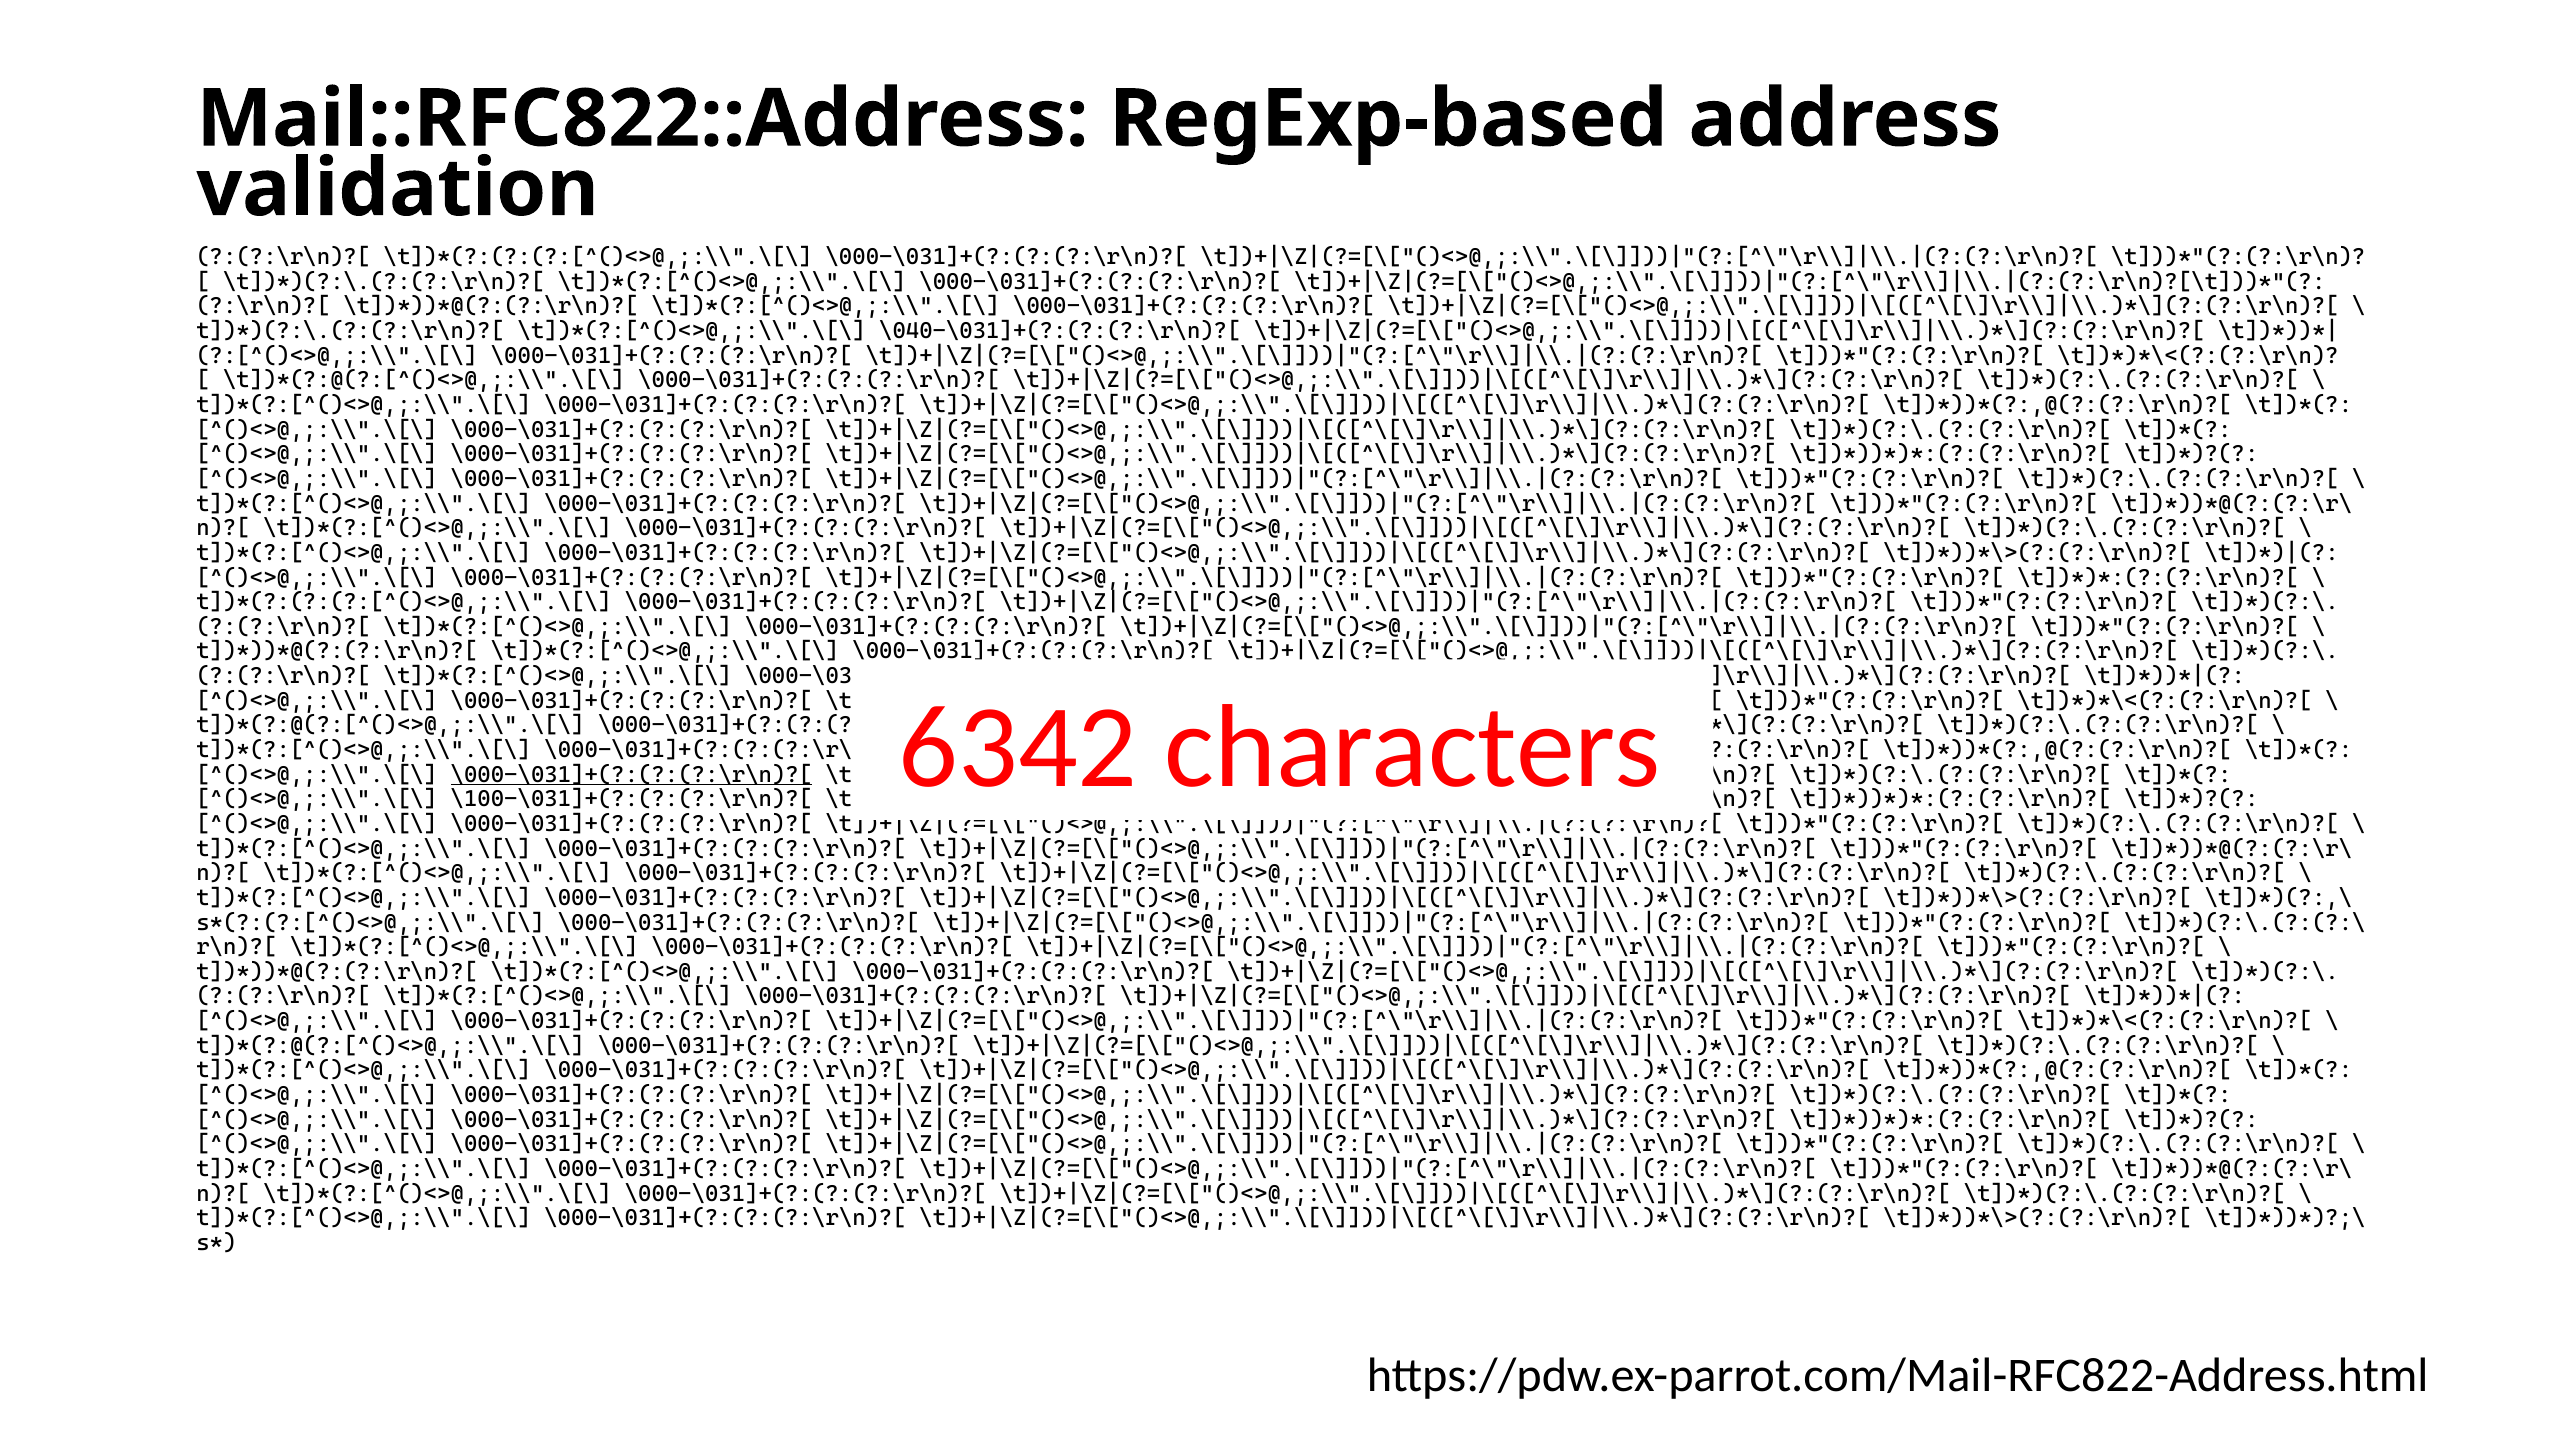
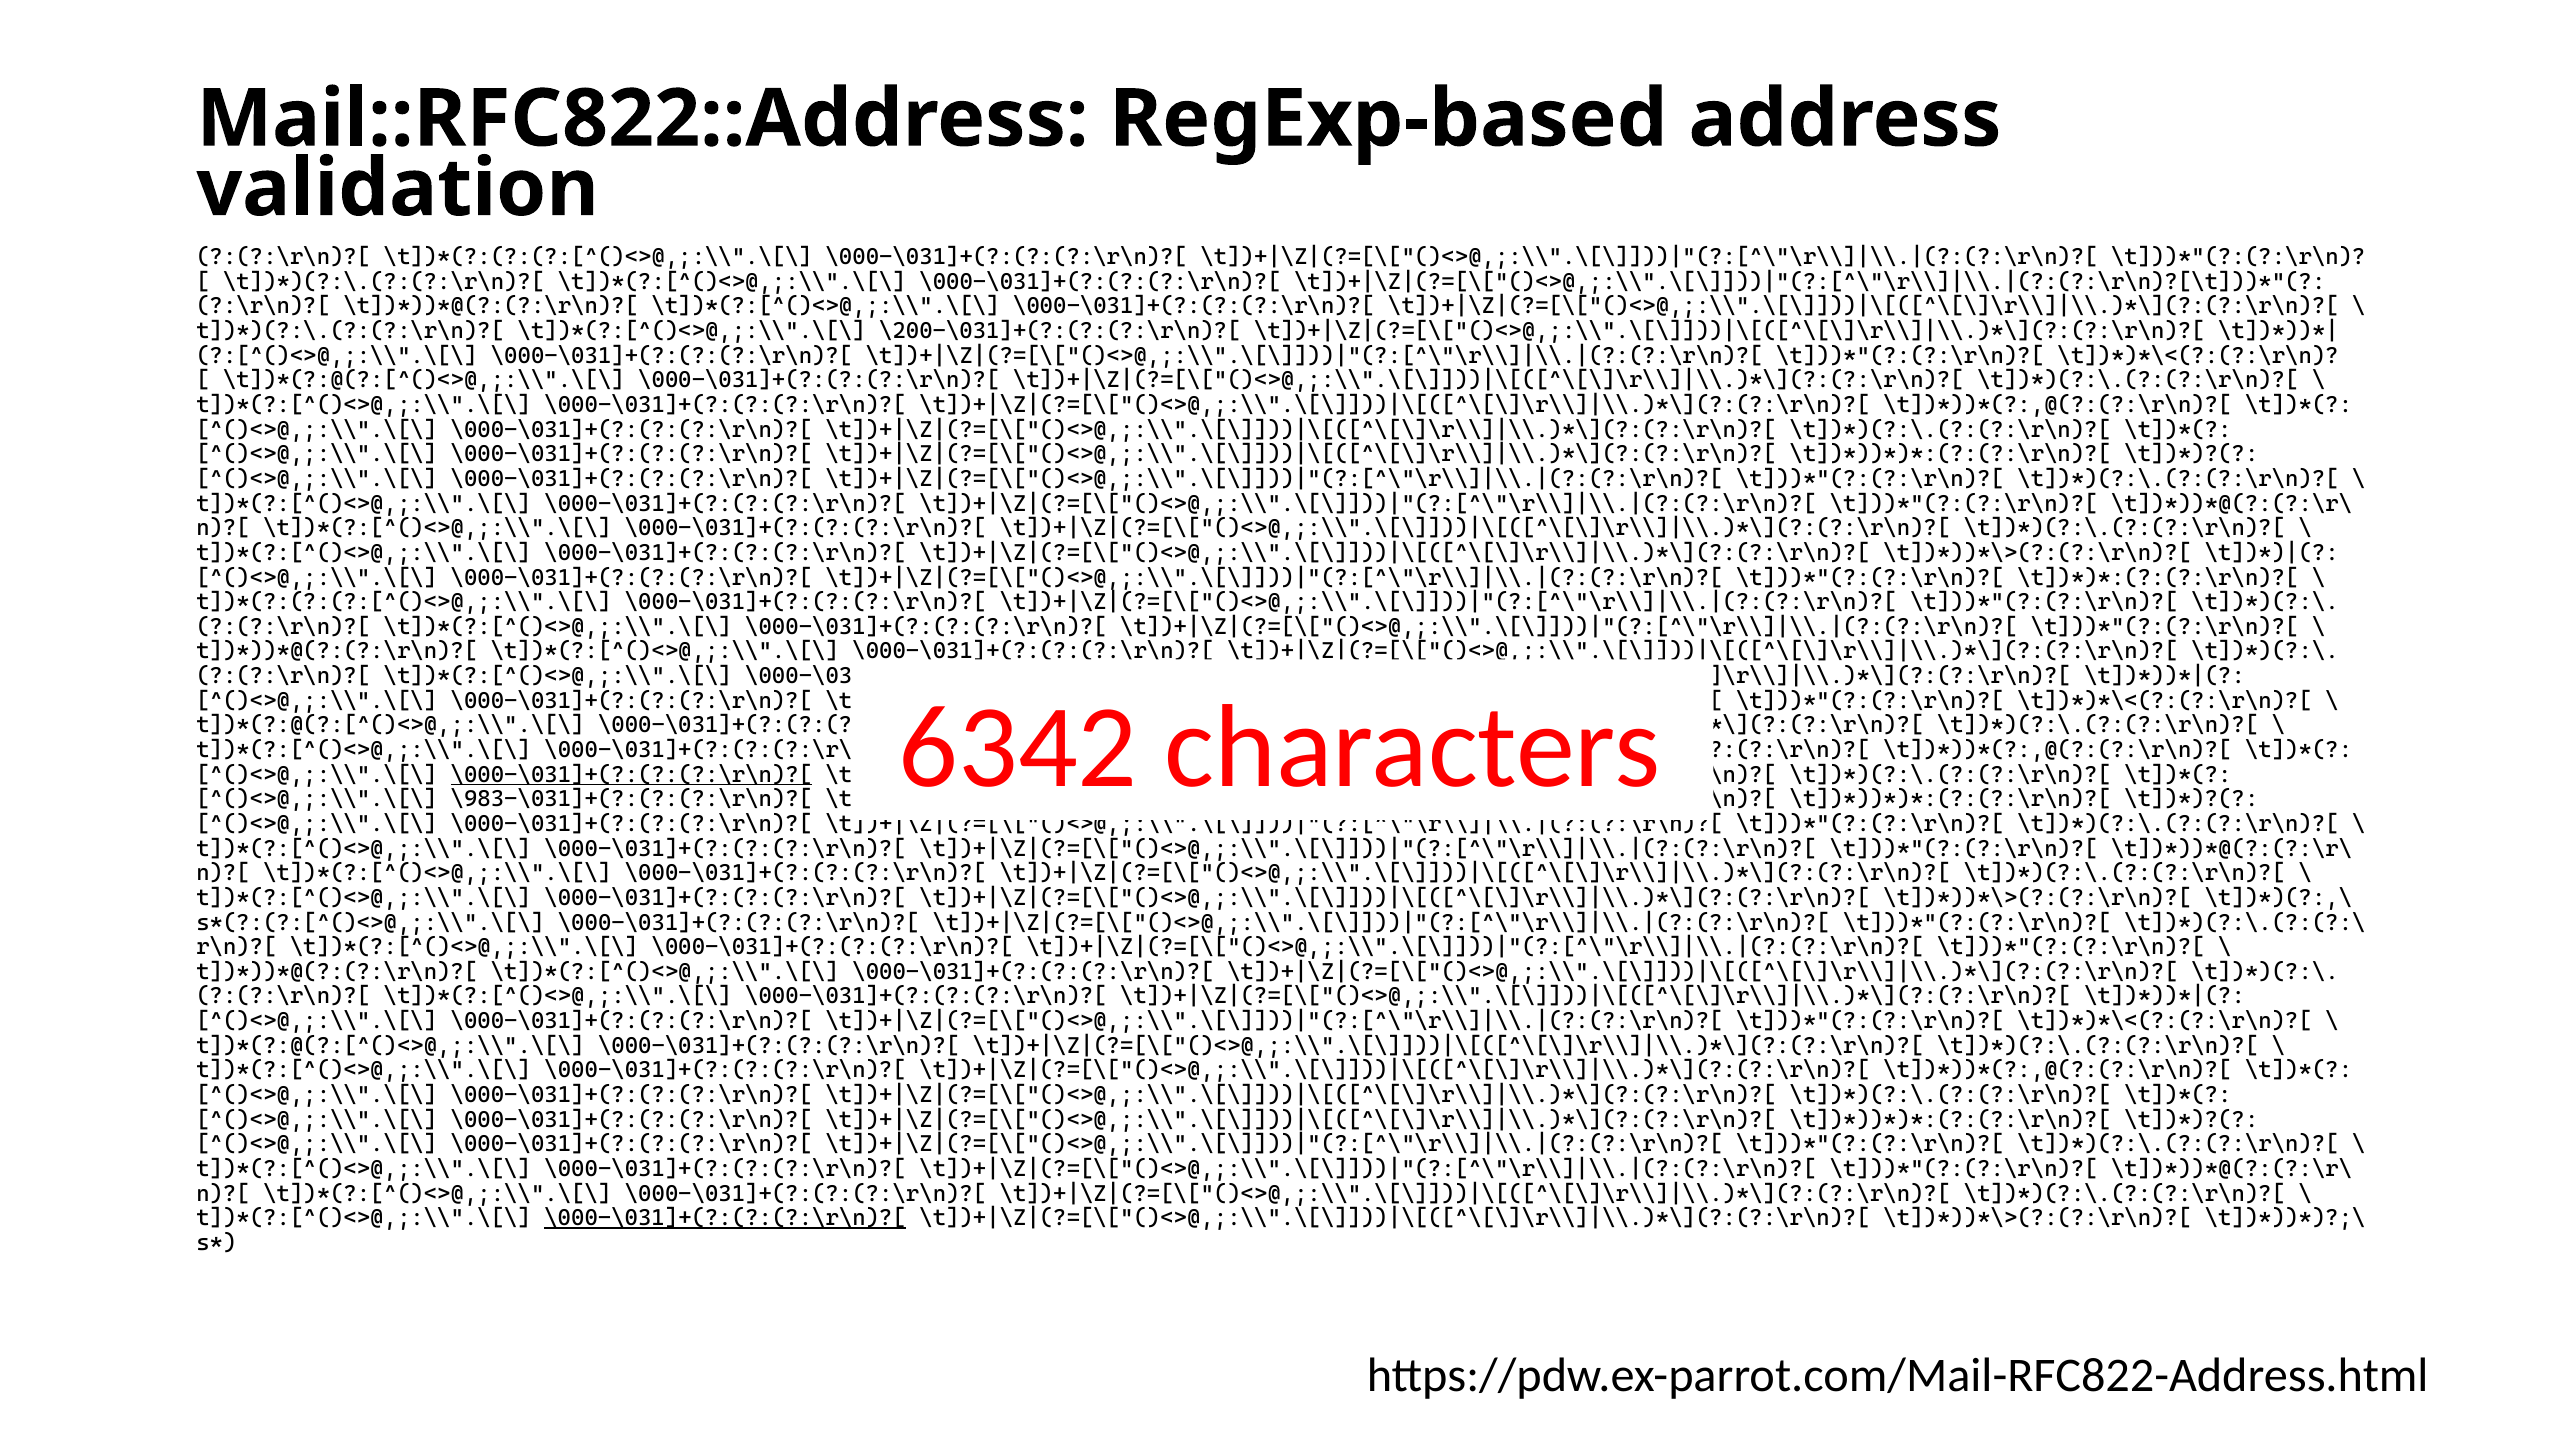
\040-\031]+(?:(?:(?:\r\n)?[: \040-\031]+(?:(?:(?:\r\n)?[ -> \200-\031]+(?:(?:(?:\r\n)?[
\100-\031]+(?:(?:(?:\r\n)?[: \100-\031]+(?:(?:(?:\r\n)?[ -> \983-\031]+(?:(?:(?:\r\n)?[
\000-\031]+(?:(?:(?:\r\n)?[ at (725, 1218) underline: none -> present
